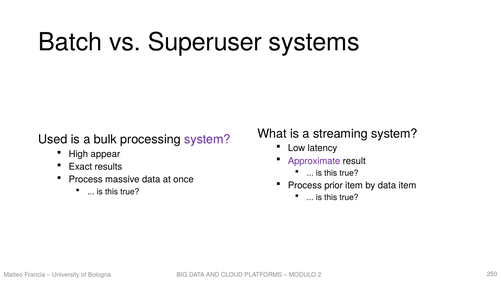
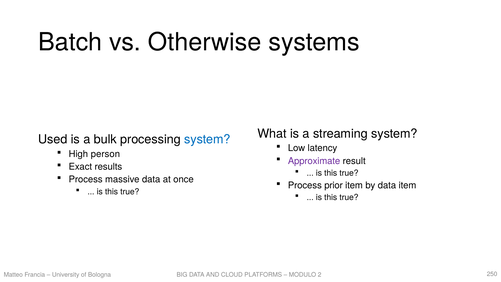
Superuser: Superuser -> Otherwise
system at (207, 139) colour: purple -> blue
appear: appear -> person
